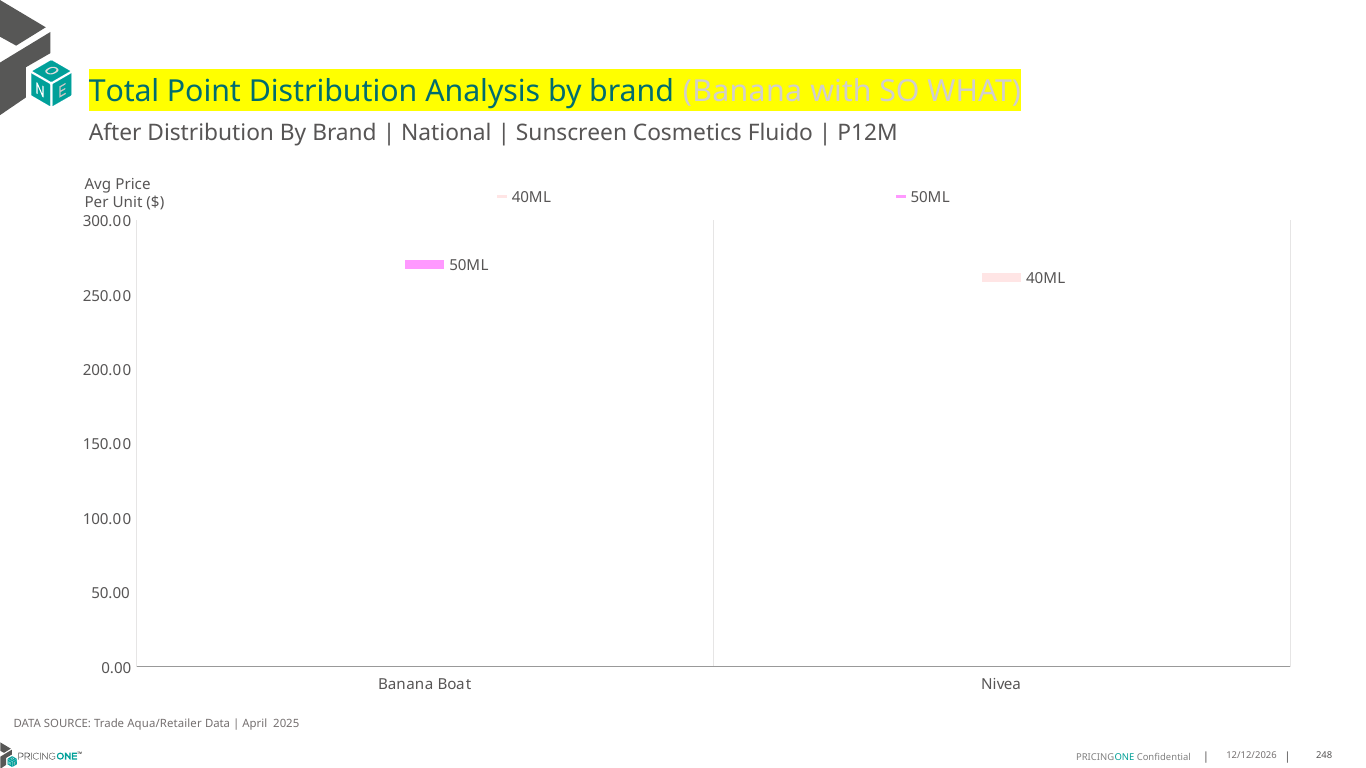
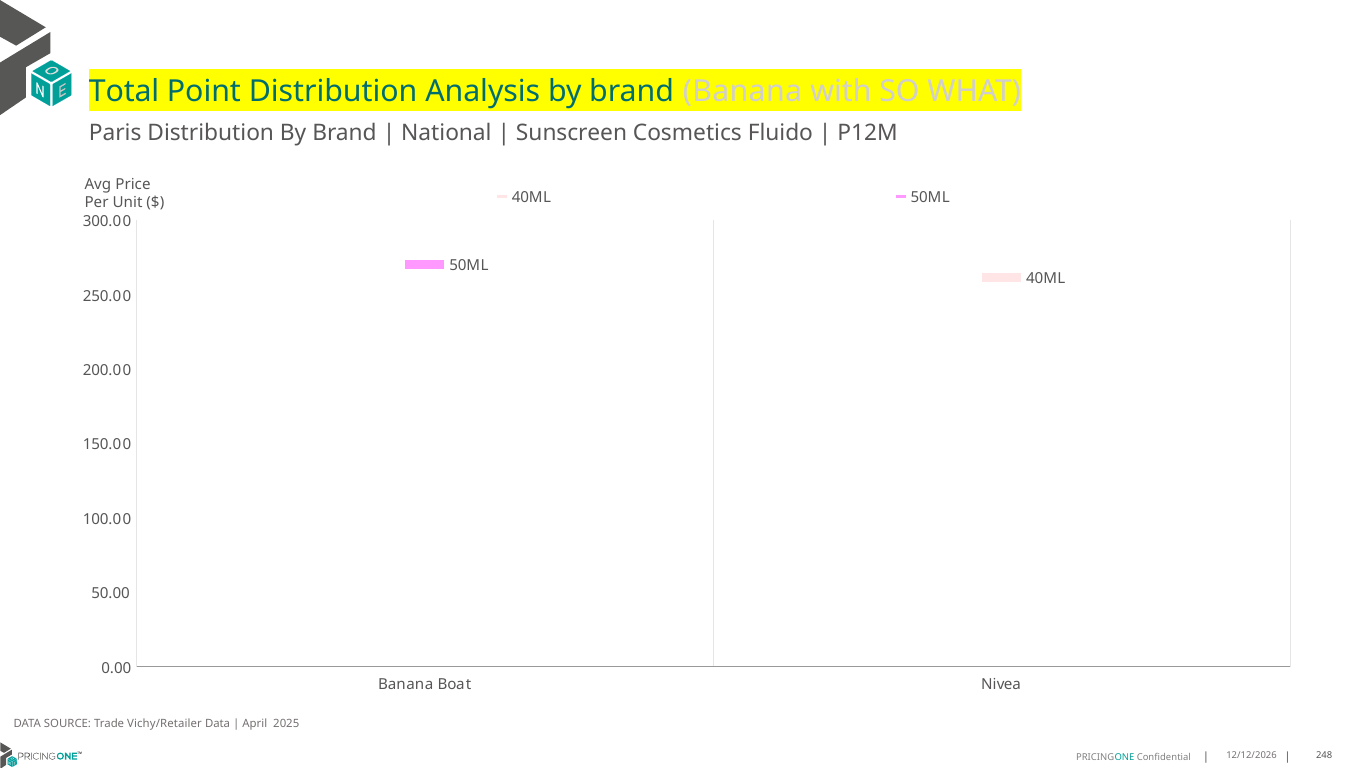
After: After -> Paris
Aqua/Retailer: Aqua/Retailer -> Vichy/Retailer
